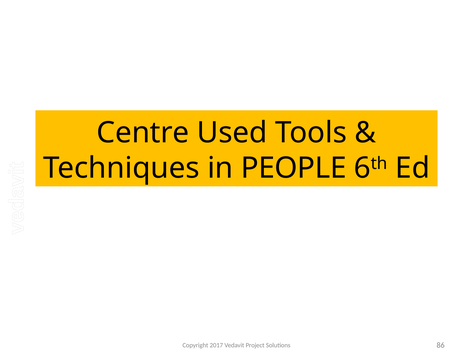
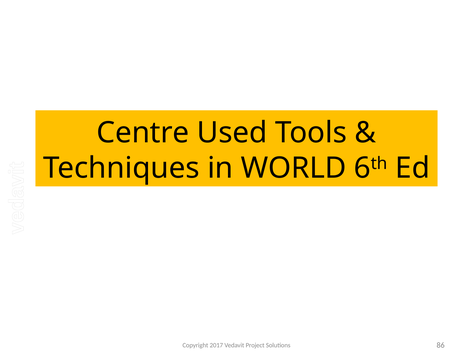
PEOPLE: PEOPLE -> WORLD
